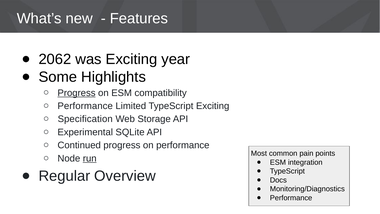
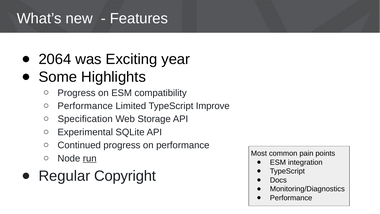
2062: 2062 -> 2064
Progress at (77, 93) underline: present -> none
TypeScript Exciting: Exciting -> Improve
Overview: Overview -> Copyright
